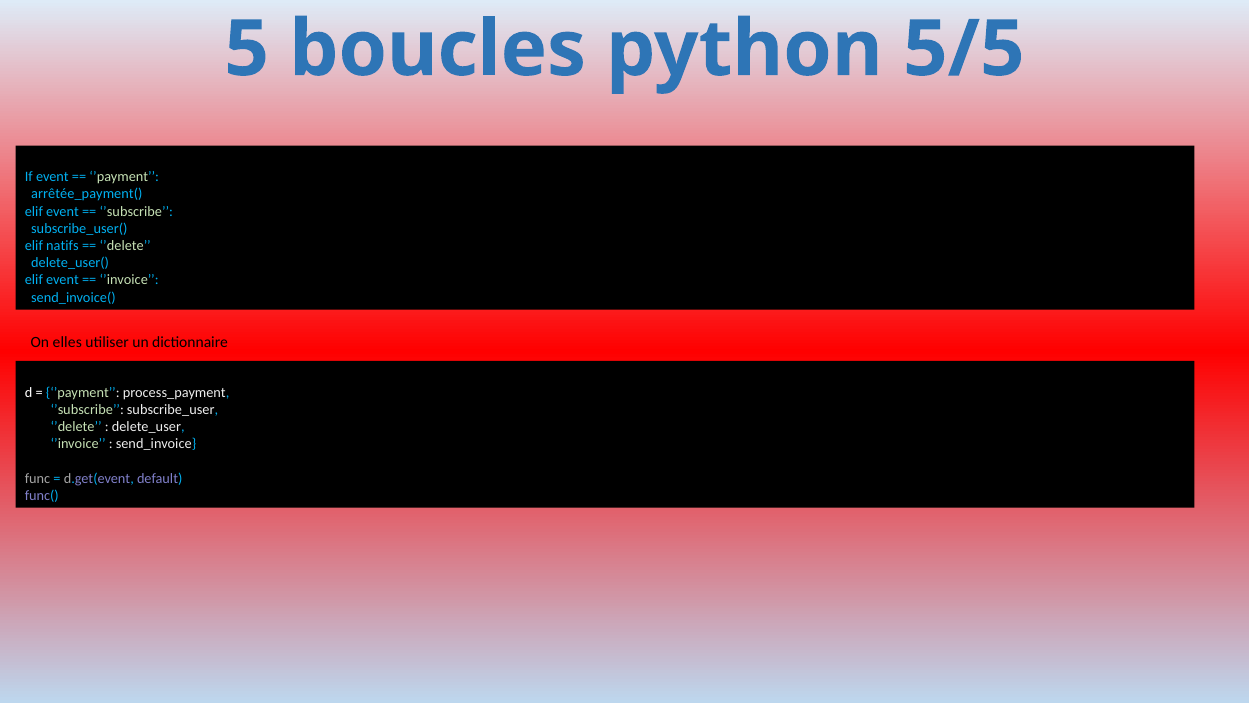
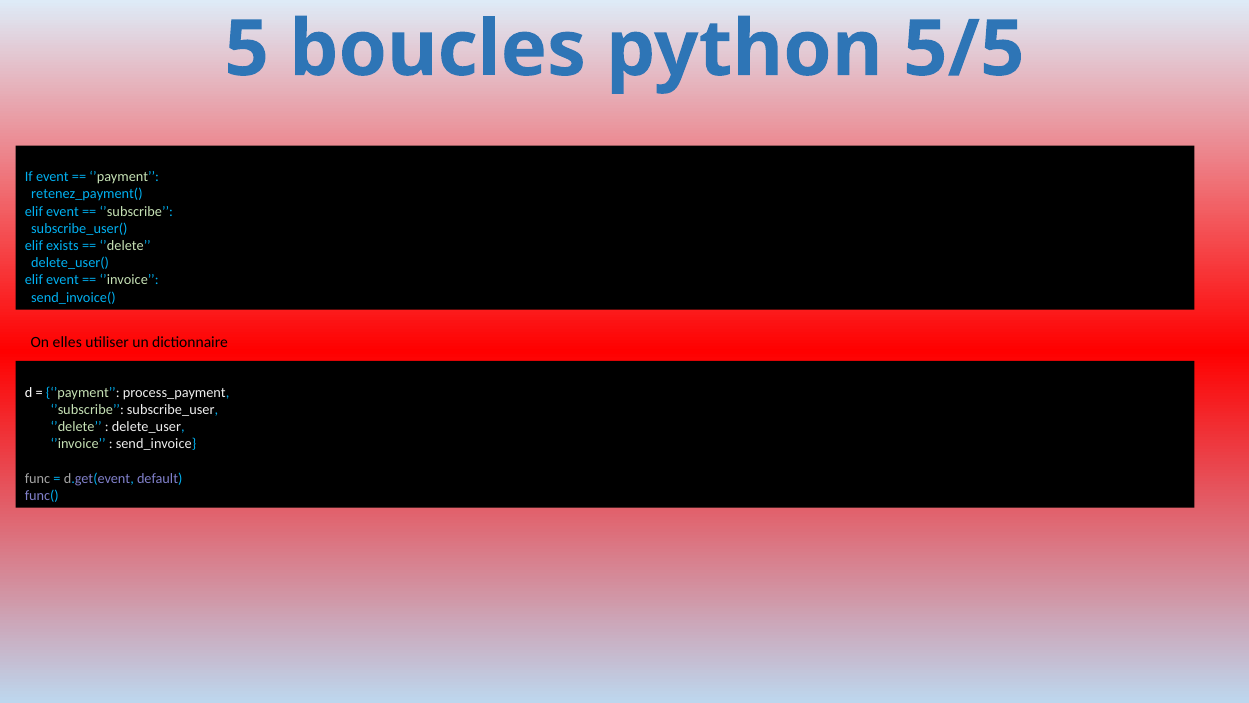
arrêtée_payment(: arrêtée_payment( -> retenez_payment(
natifs: natifs -> exists
